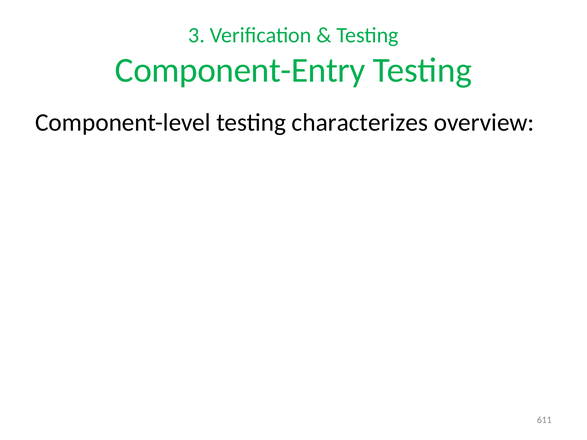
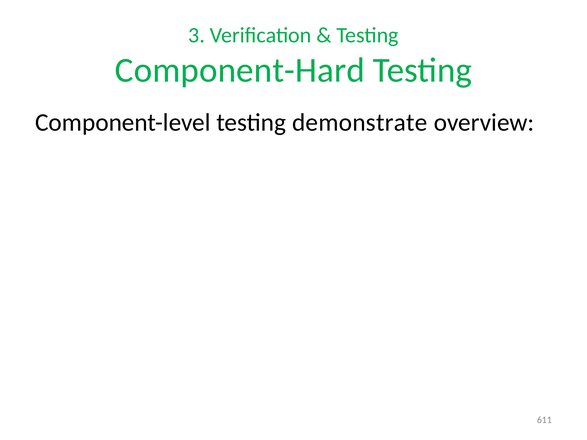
Component-Entry: Component-Entry -> Component-Hard
characterizes: characterizes -> demonstrate
